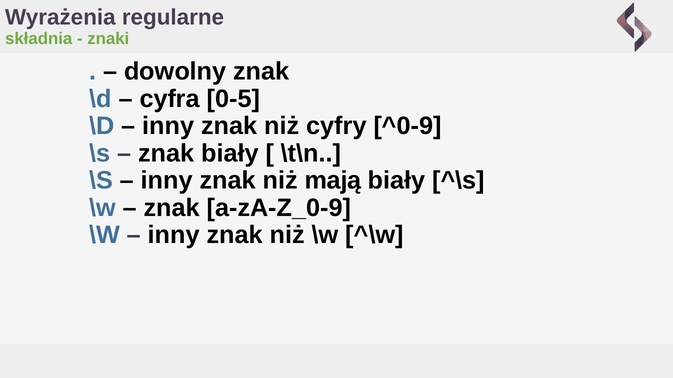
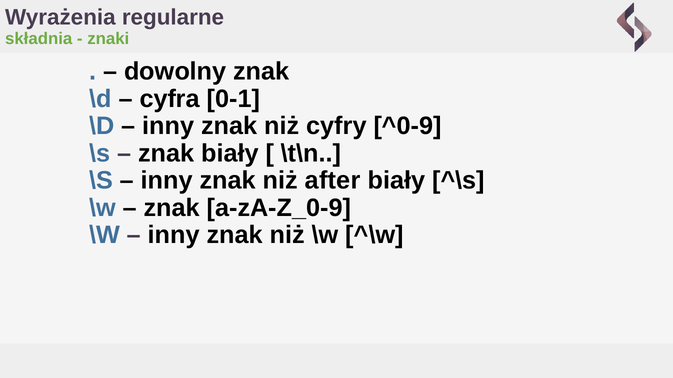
0-5: 0-5 -> 0-1
mają: mają -> after
